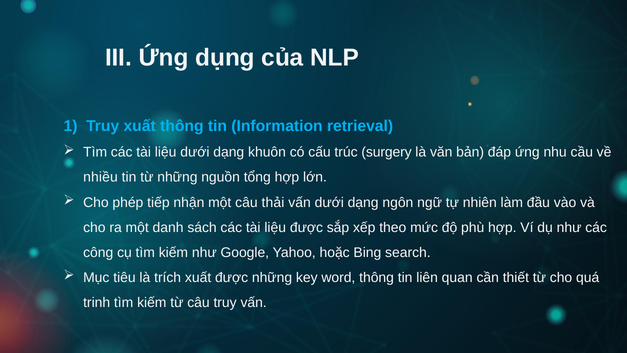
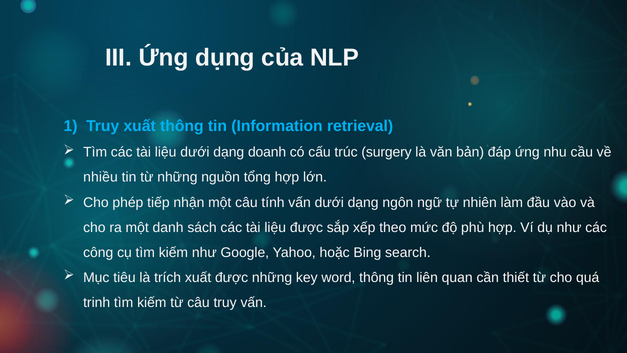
khuôn: khuôn -> doanh
thải: thải -> tính
